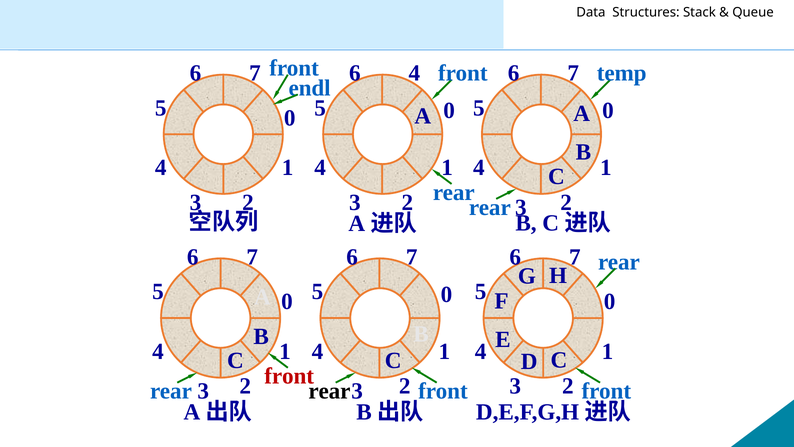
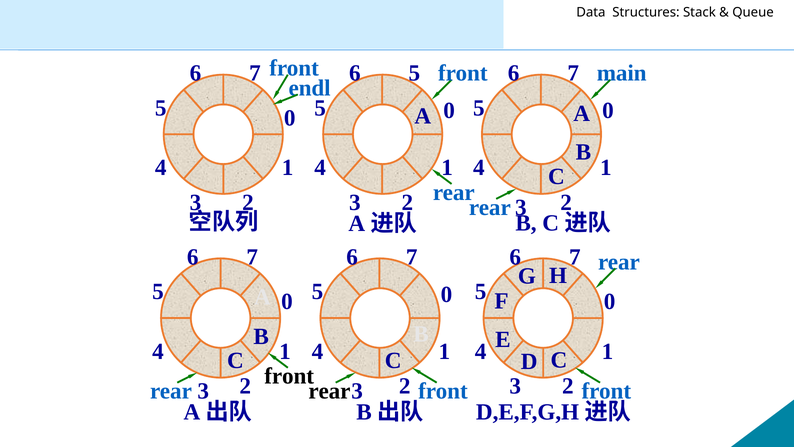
6 4: 4 -> 5
temp: temp -> main
front at (289, 376) colour: red -> black
